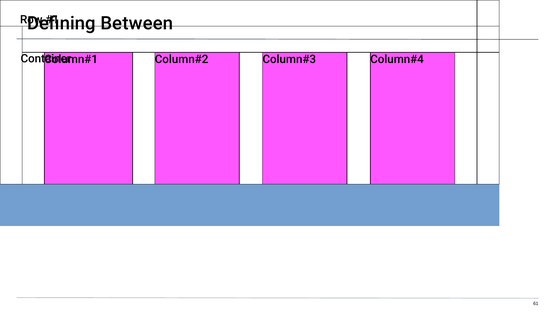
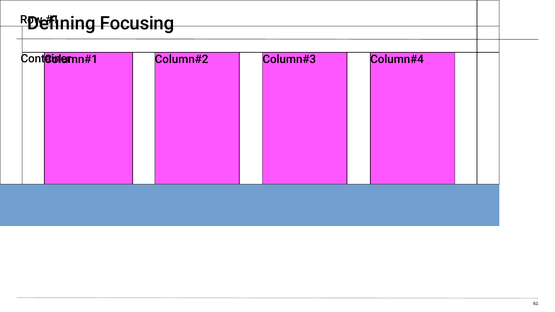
Between: Between -> Focusing
